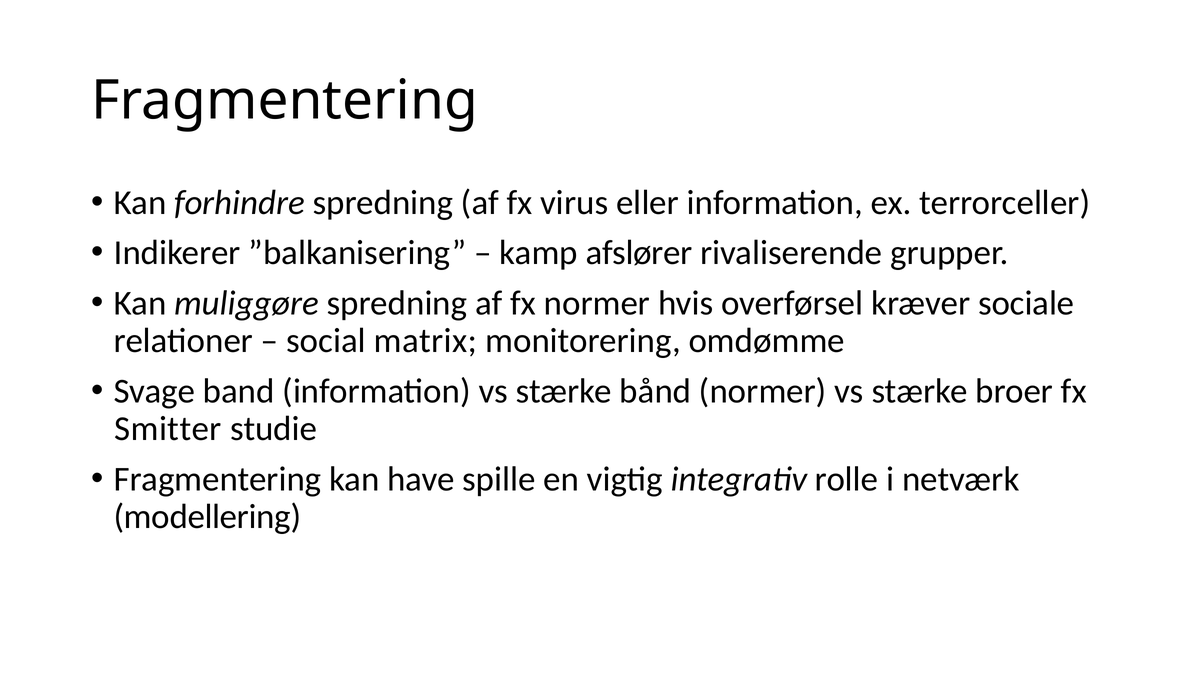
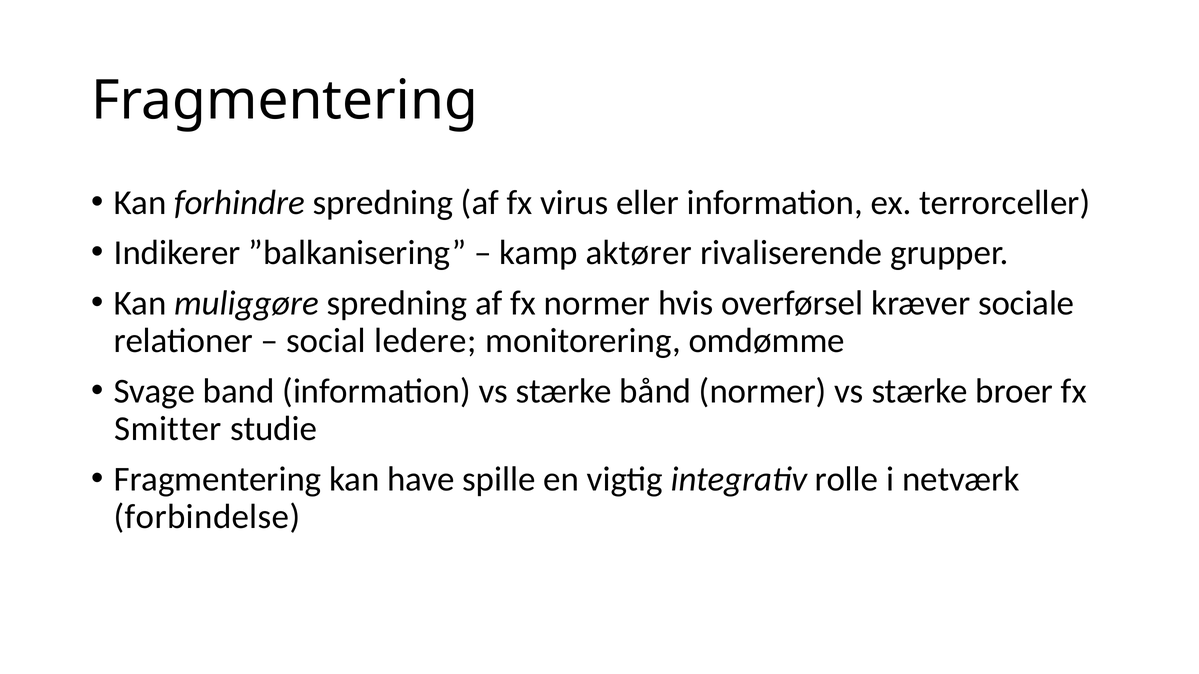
afslører: afslører -> aktører
matrix: matrix -> ledere
modellering: modellering -> forbindelse
